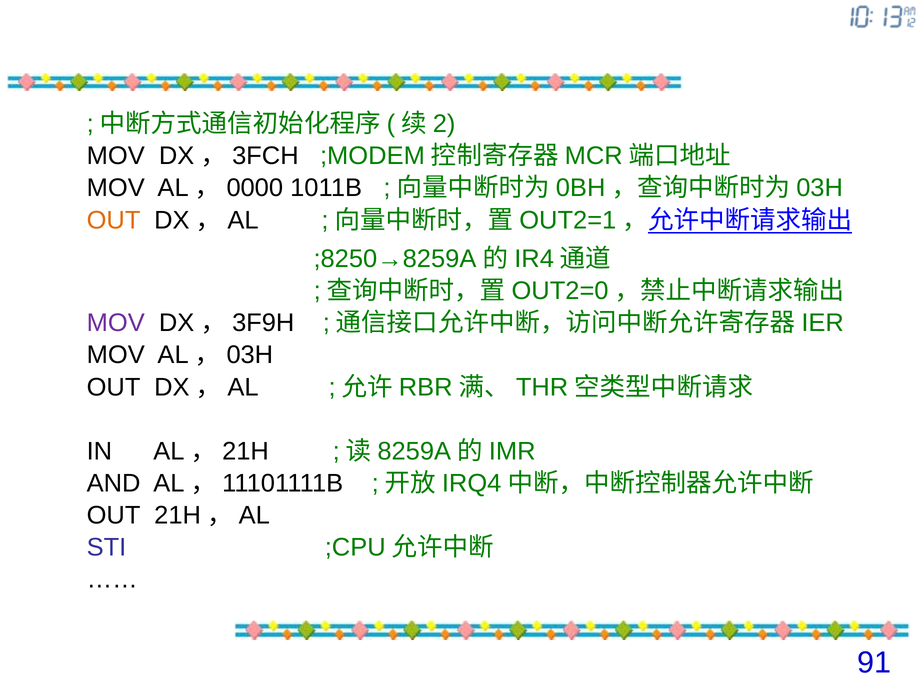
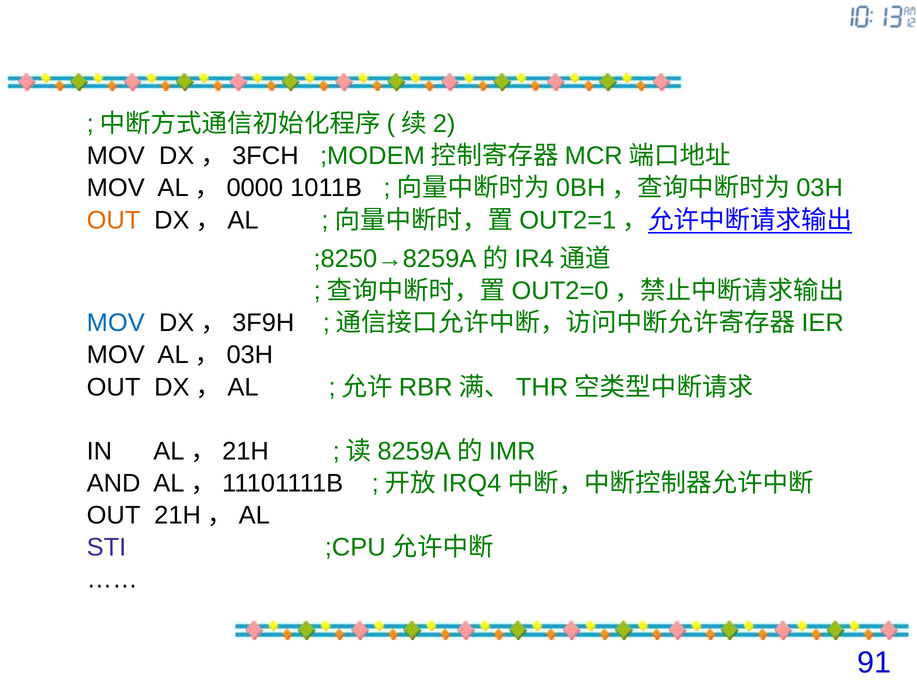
MOV at (116, 323) colour: purple -> blue
